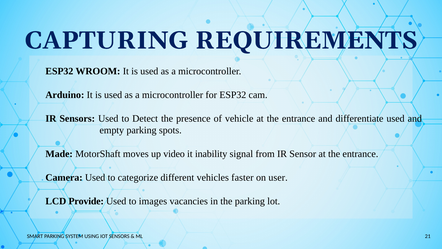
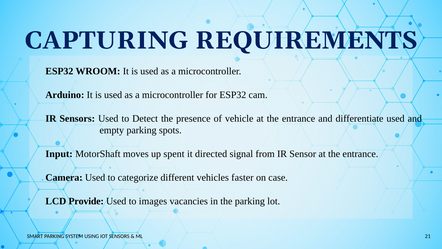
Made: Made -> Input
video: video -> spent
inability: inability -> directed
user: user -> case
